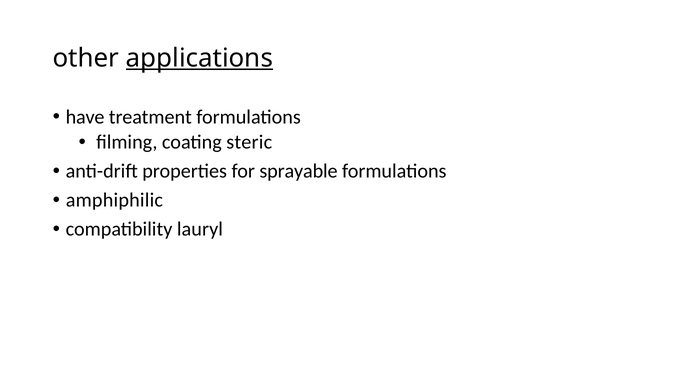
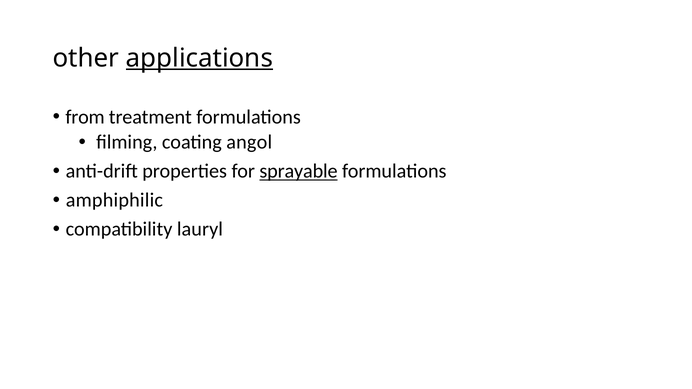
have: have -> from
steric: steric -> angol
sprayable underline: none -> present
